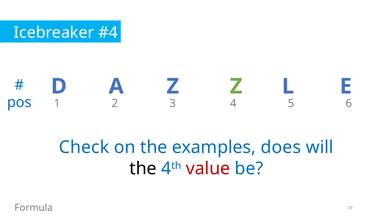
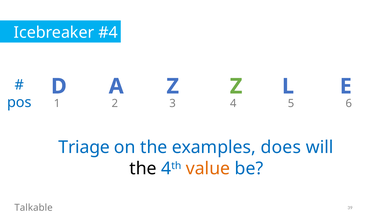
Check: Check -> Triage
value colour: red -> orange
Formula: Formula -> Talkable
